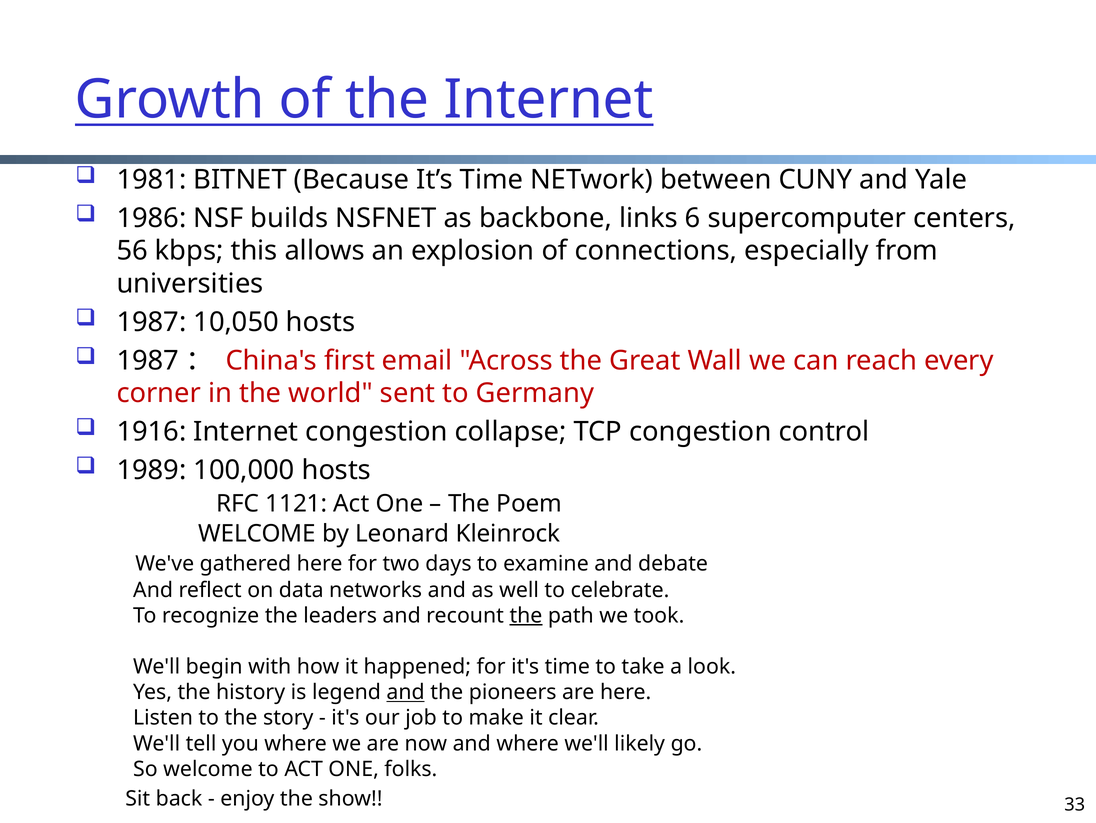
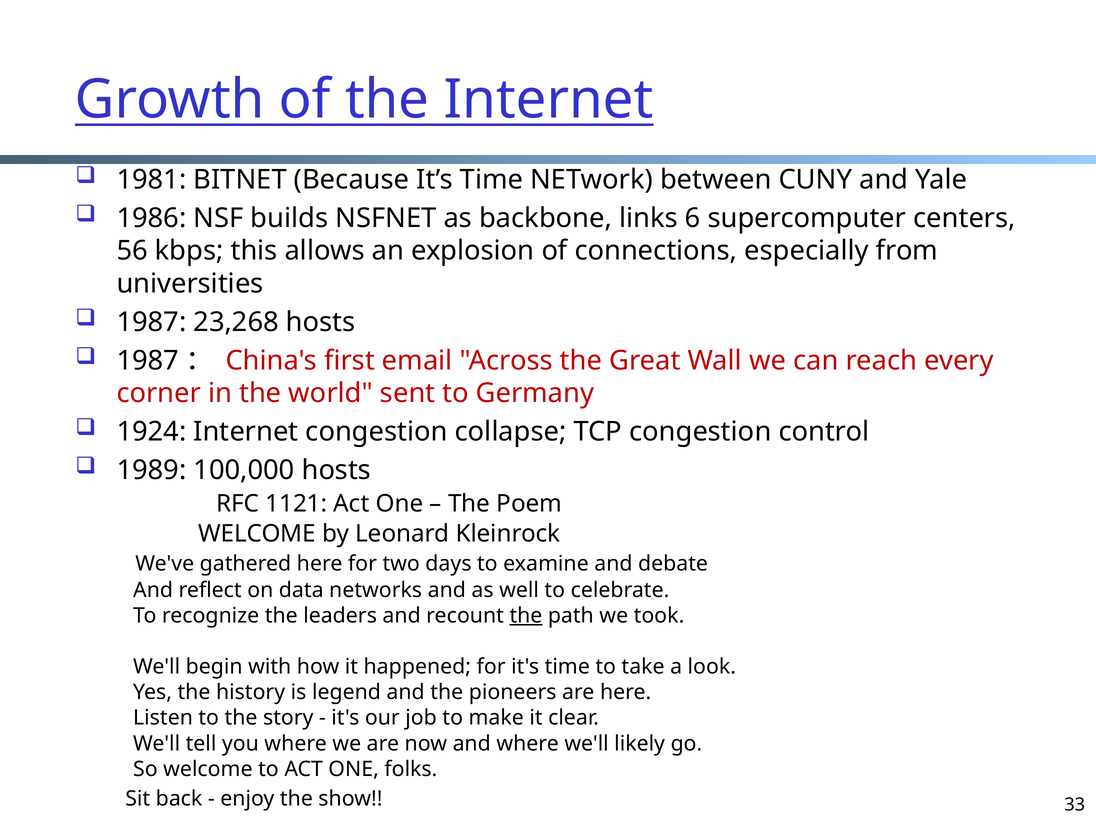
10,050: 10,050 -> 23,268
1916: 1916 -> 1924
and at (406, 692) underline: present -> none
